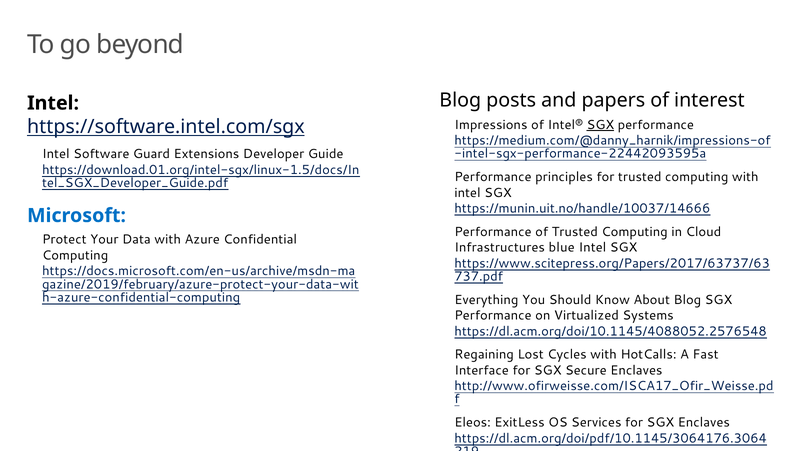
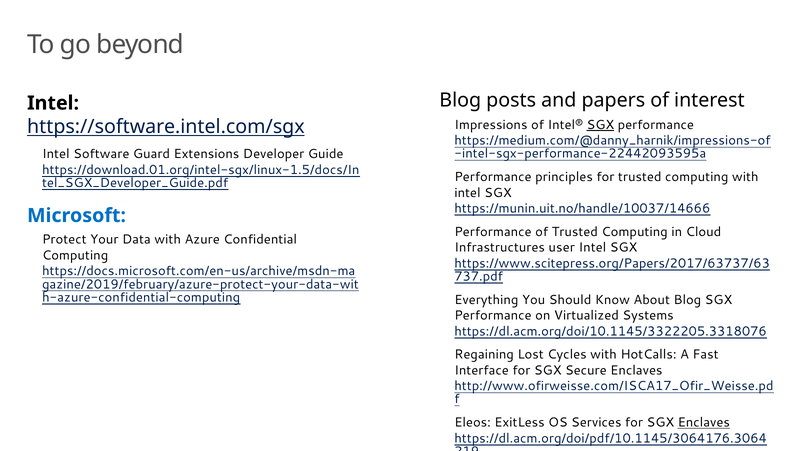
blue: blue -> user
https://dl.acm.org/doi/10.1145/4088052.2576548: https://dl.acm.org/doi/10.1145/4088052.2576548 -> https://dl.acm.org/doi/10.1145/3322205.3318076
Enclaves at (704, 422) underline: none -> present
